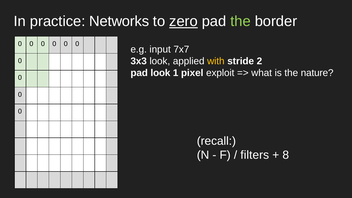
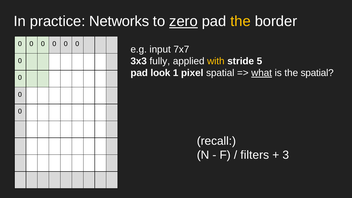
the at (241, 21) colour: light green -> yellow
3x3 look: look -> fully
2: 2 -> 5
pixel exploit: exploit -> spatial
what underline: none -> present
the nature: nature -> spatial
8: 8 -> 3
